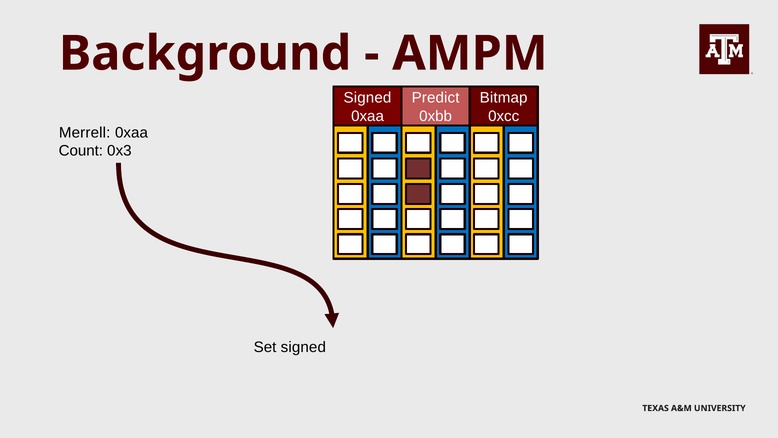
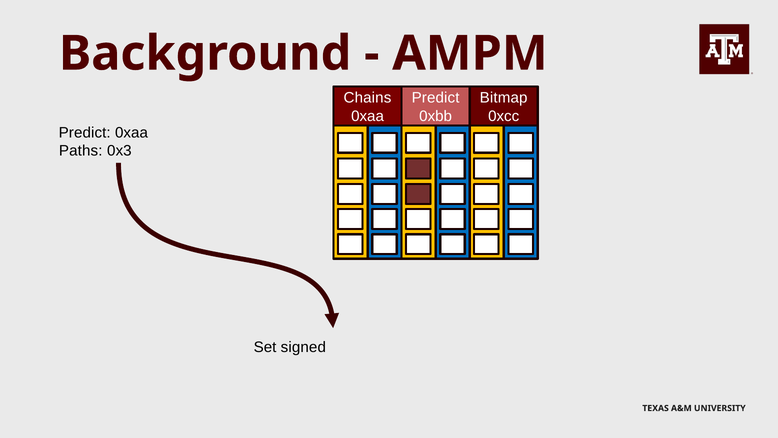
Signed at (367, 98): Signed -> Chains
Merrell at (85, 133): Merrell -> Predict
Count: Count -> Paths
